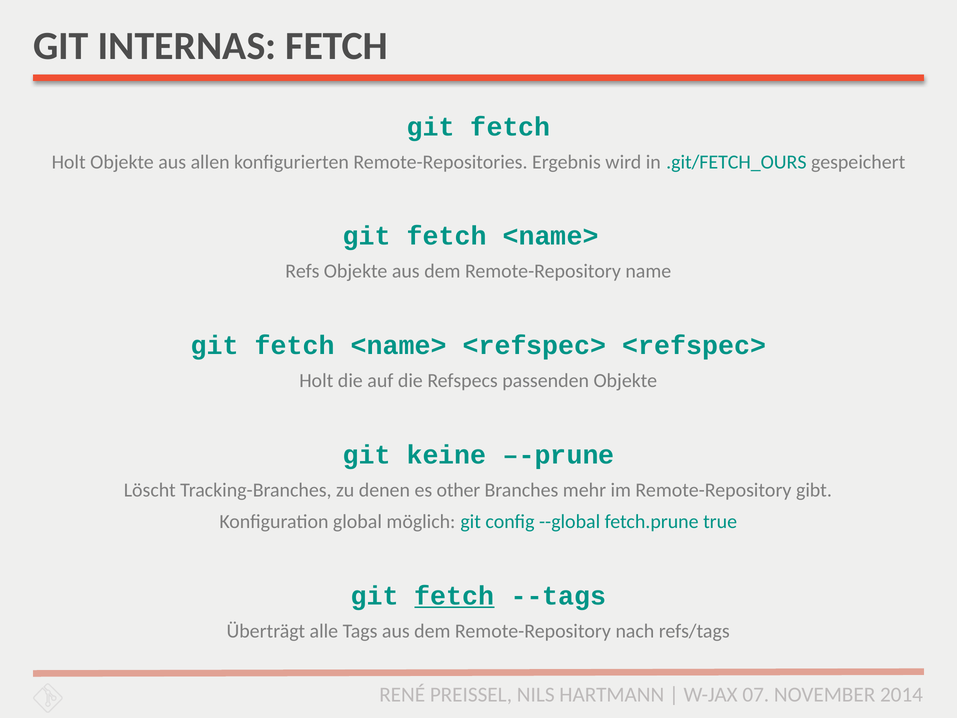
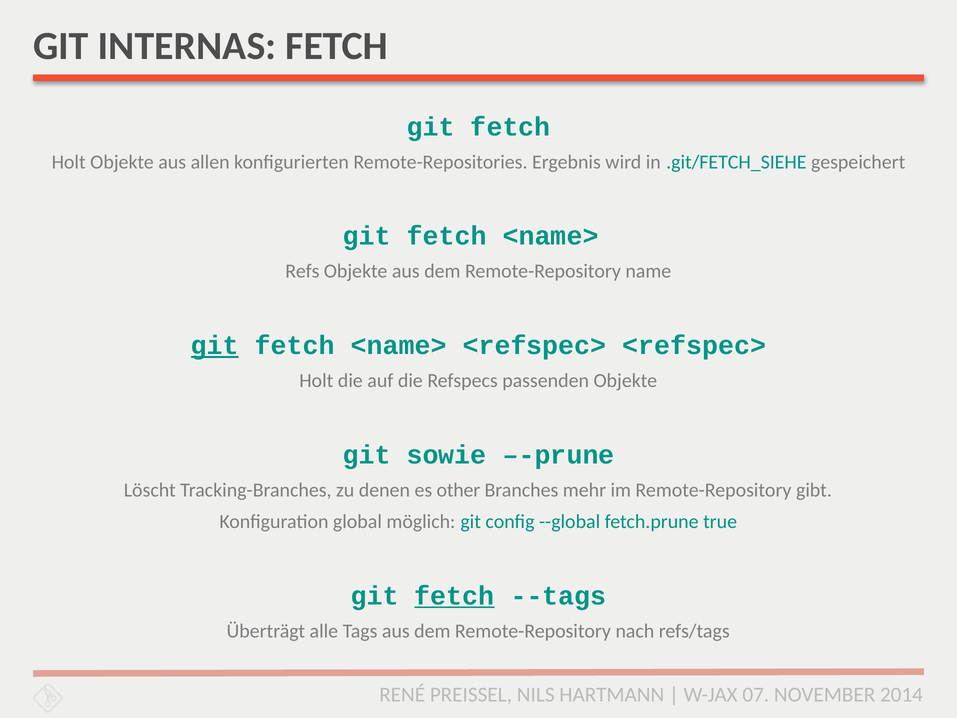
.git/FETCH_OURS: .git/FETCH_OURS -> .git/FETCH_SIEHE
git at (215, 345) underline: none -> present
keine: keine -> sowie
